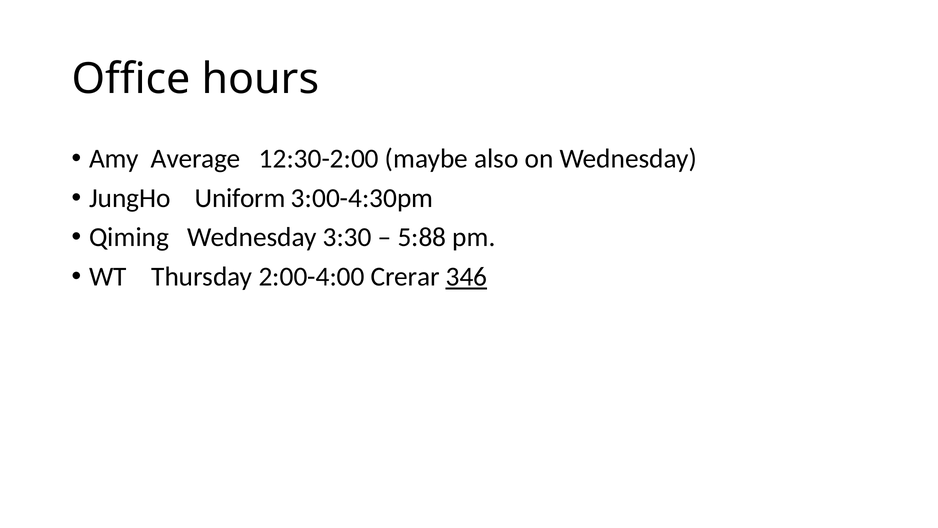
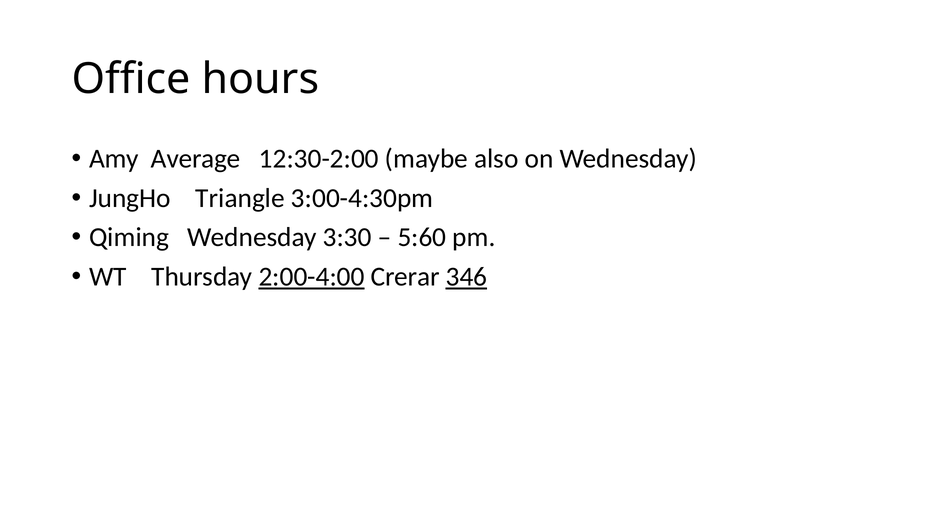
Uniform: Uniform -> Triangle
5:88: 5:88 -> 5:60
2:00-4:00 underline: none -> present
